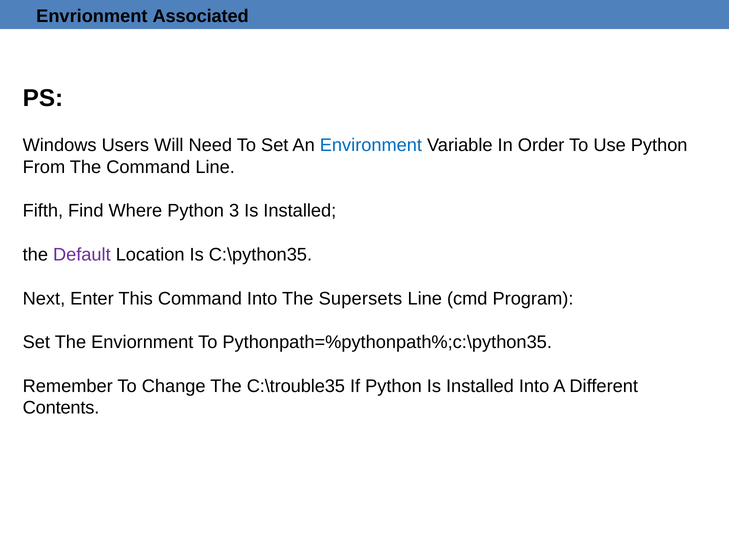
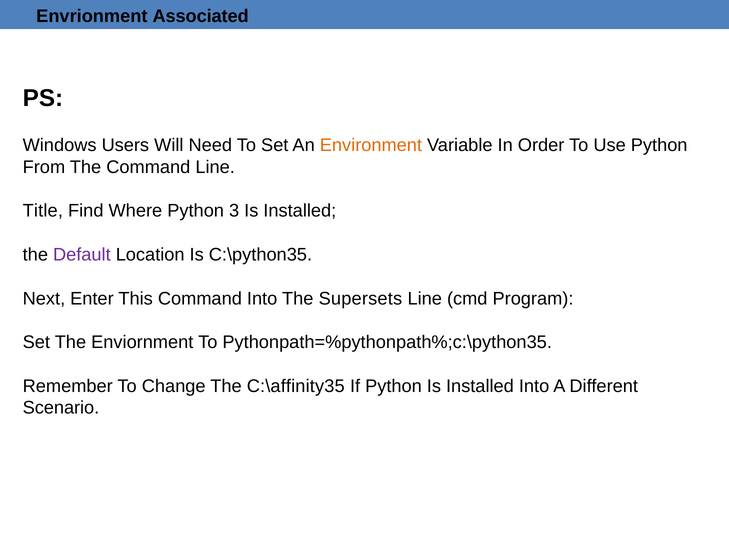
Environment colour: blue -> orange
Fifth: Fifth -> Title
C:\trouble35: C:\trouble35 -> C:\affinity35
Contents: Contents -> Scenario
